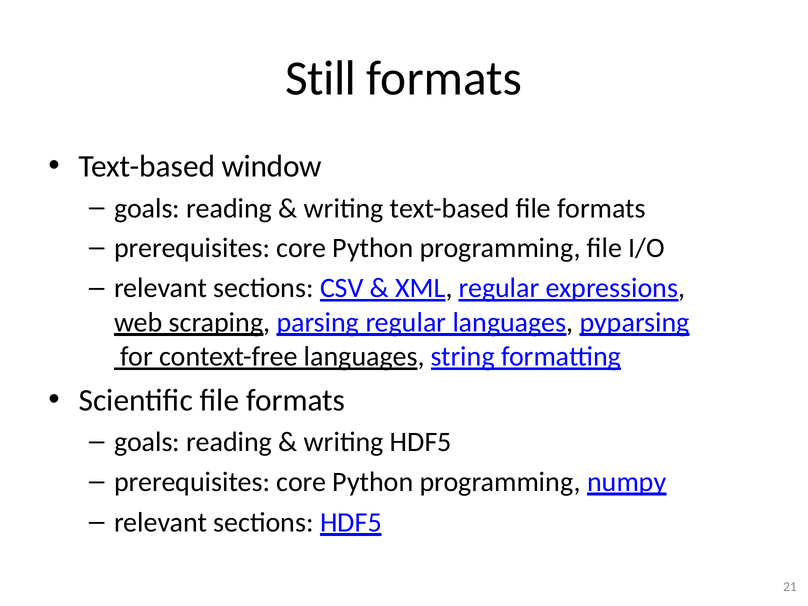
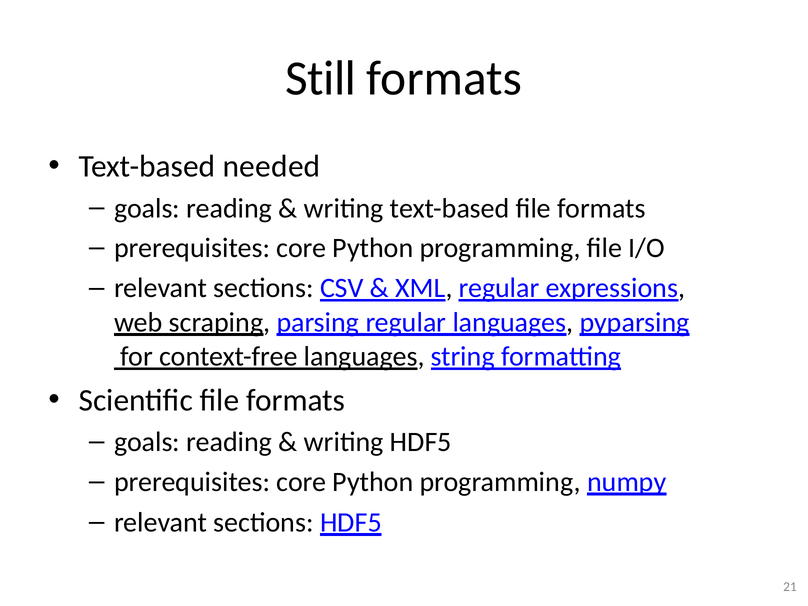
window: window -> needed
